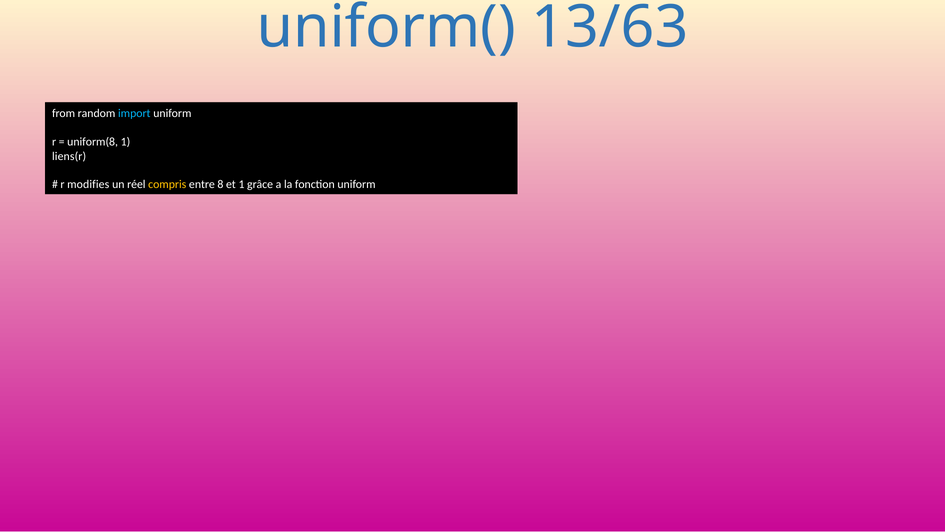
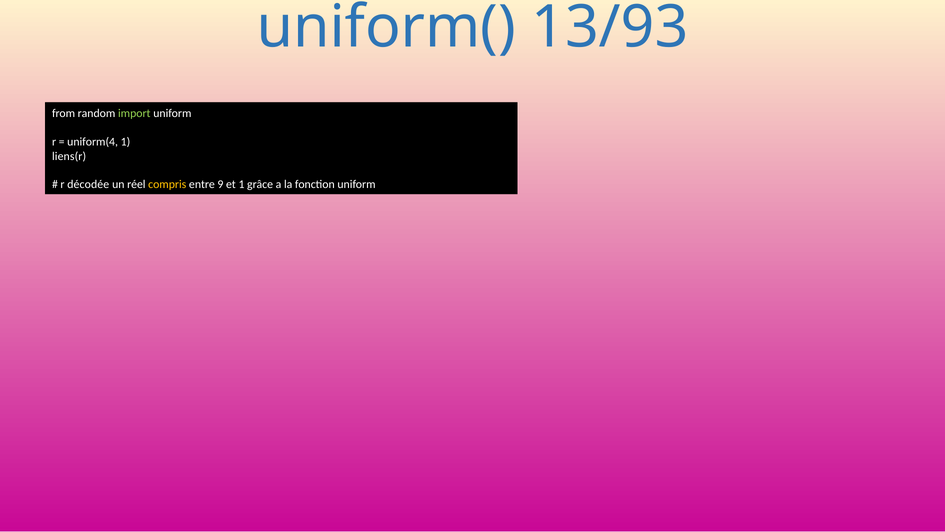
13/63: 13/63 -> 13/93
import colour: light blue -> light green
uniform(8: uniform(8 -> uniform(4
modifies: modifies -> décodée
8: 8 -> 9
